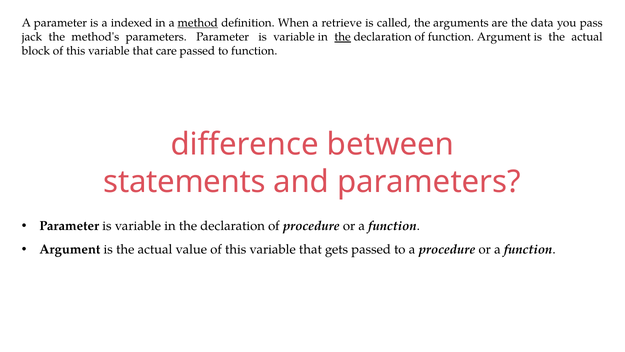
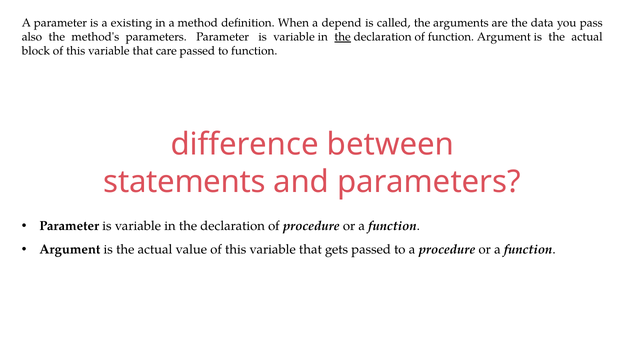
indexed: indexed -> existing
method underline: present -> none
retrieve: retrieve -> depend
jack: jack -> also
